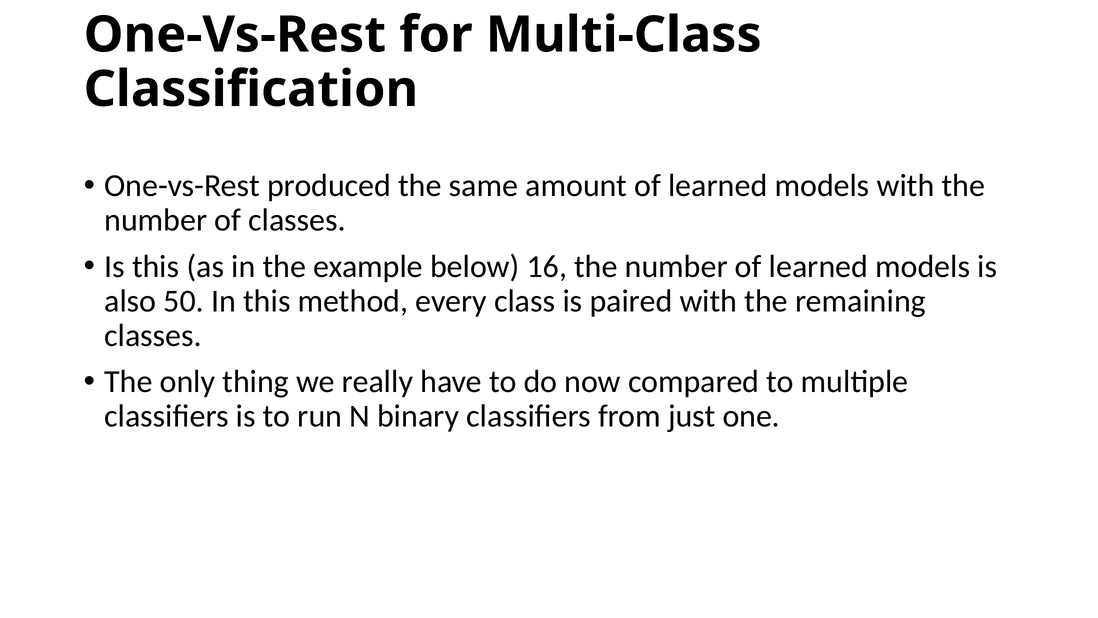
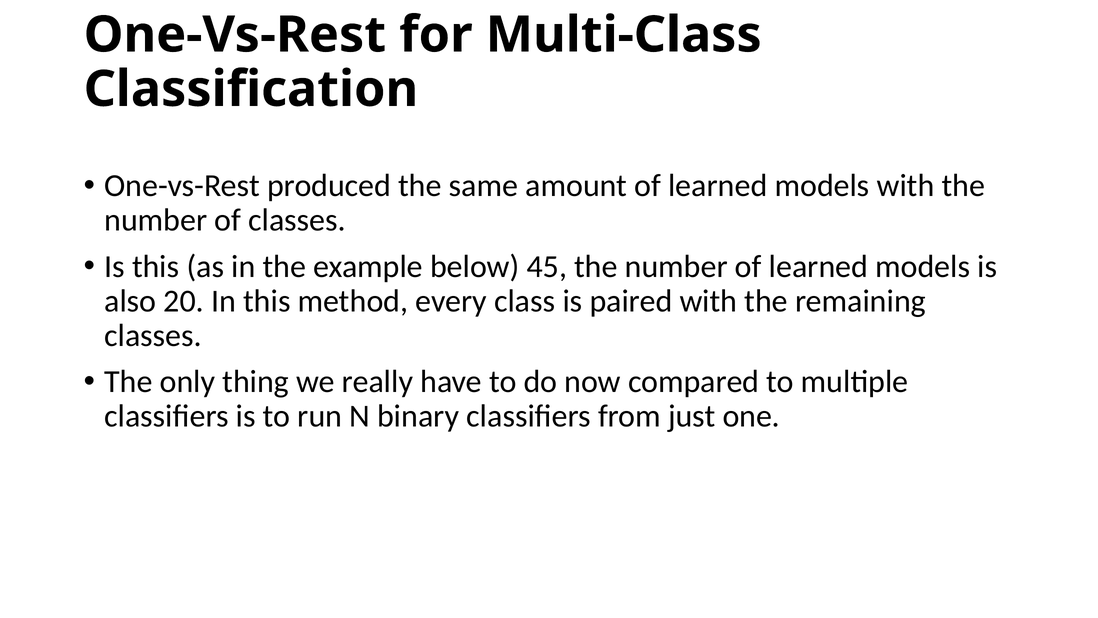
16: 16 -> 45
50: 50 -> 20
